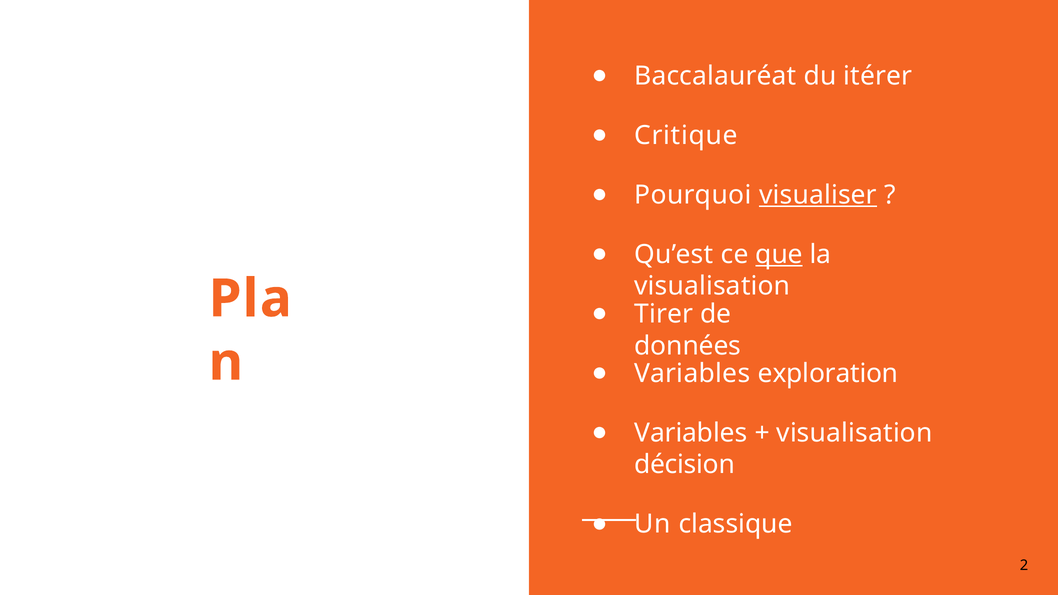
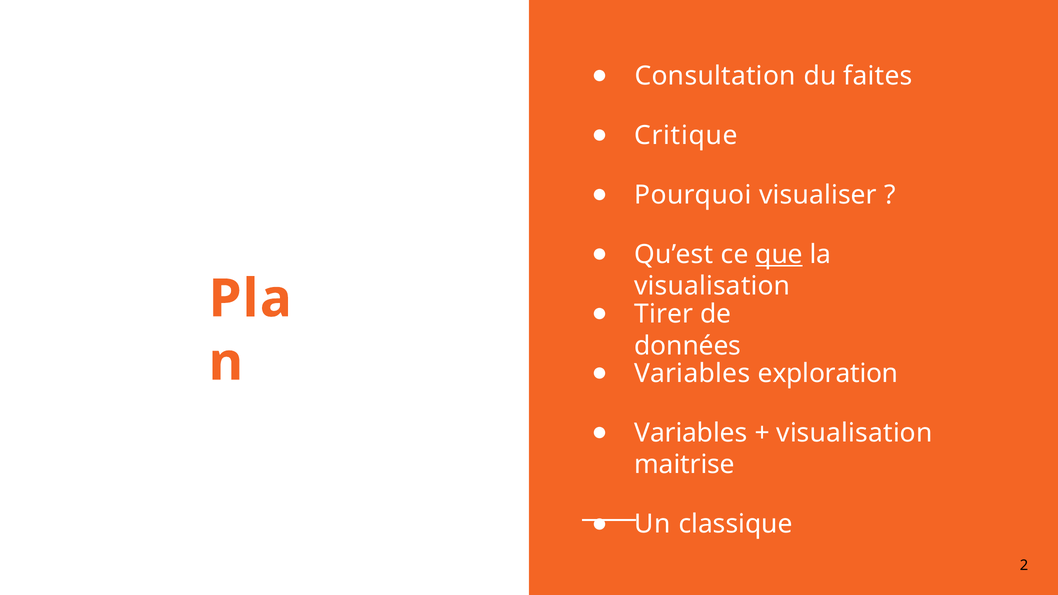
Baccalauréat: Baccalauréat -> Consultation
itérer: itérer -> faites
visualiser underline: present -> none
décision: décision -> maitrise
